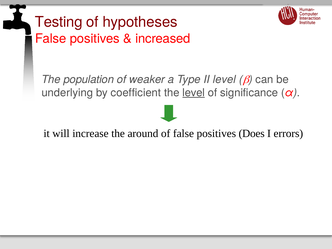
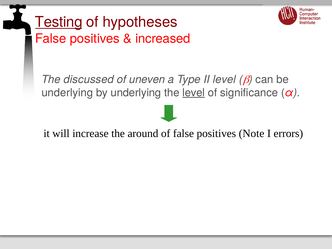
Testing underline: none -> present
population: population -> discussed
weaker: weaker -> uneven
by coefficient: coefficient -> underlying
Does: Does -> Note
